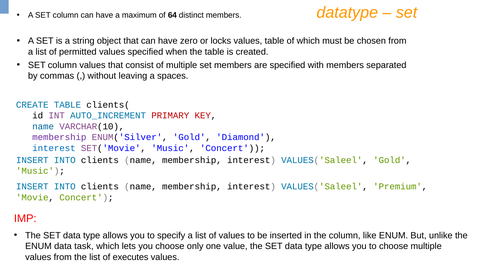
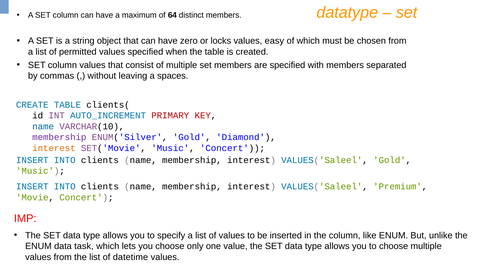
values table: table -> easy
interest at (54, 148) colour: blue -> orange
executes: executes -> datetime
